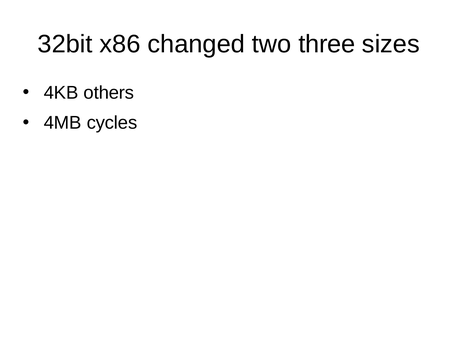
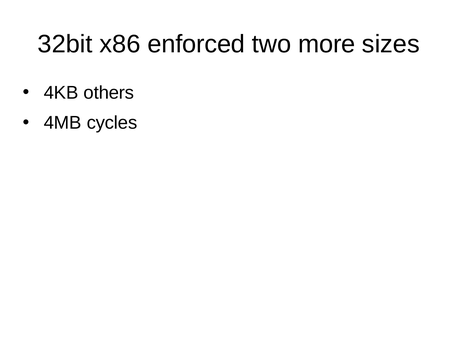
changed: changed -> enforced
three: three -> more
